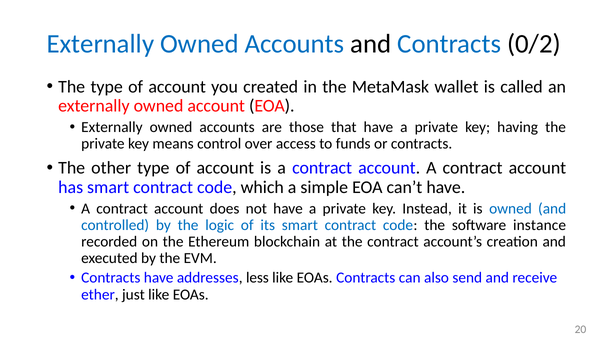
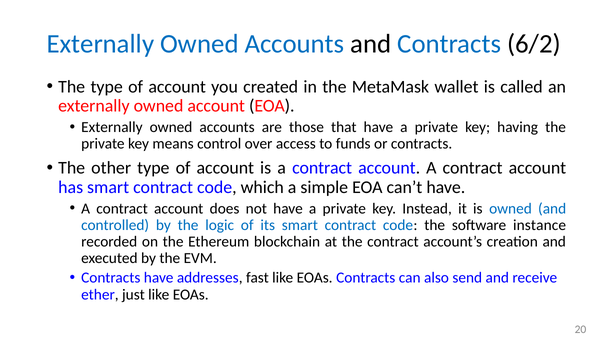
0/2: 0/2 -> 6/2
less: less -> fast
